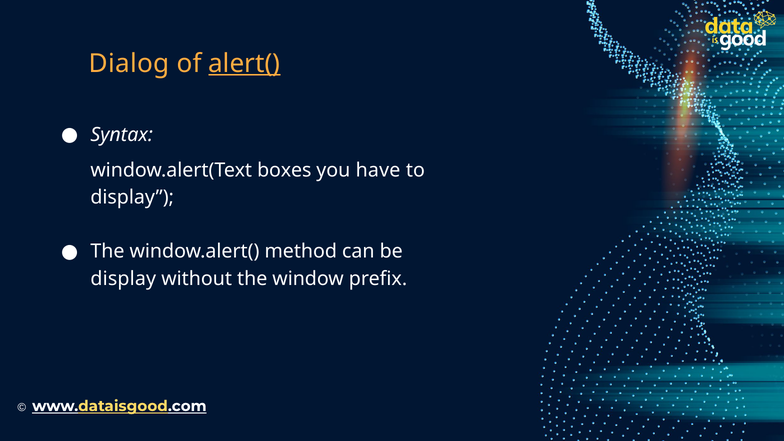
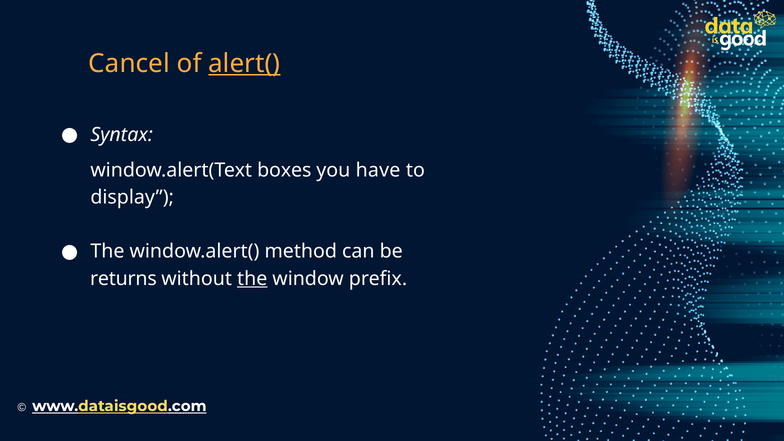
Dialog: Dialog -> Cancel
display at (123, 279): display -> returns
the at (252, 279) underline: none -> present
